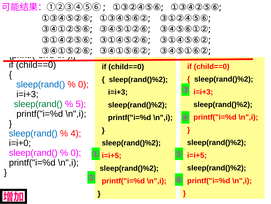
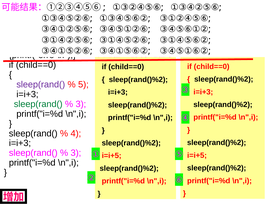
sleep(rand( at (41, 84) colour: blue -> purple
0 at (83, 84): 0 -> 5
5 at (81, 104): 5 -> 3
sleep(rand( at (33, 133) colour: blue -> black
i=i+0 at (20, 143): i=i+0 -> i=i+3
0 at (76, 152): 0 -> 3
